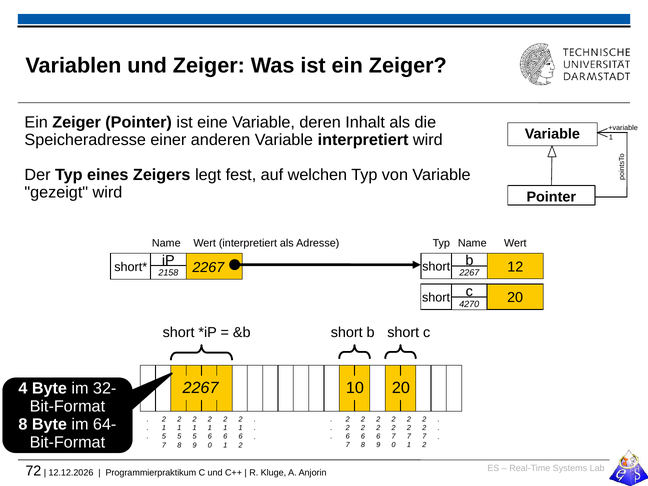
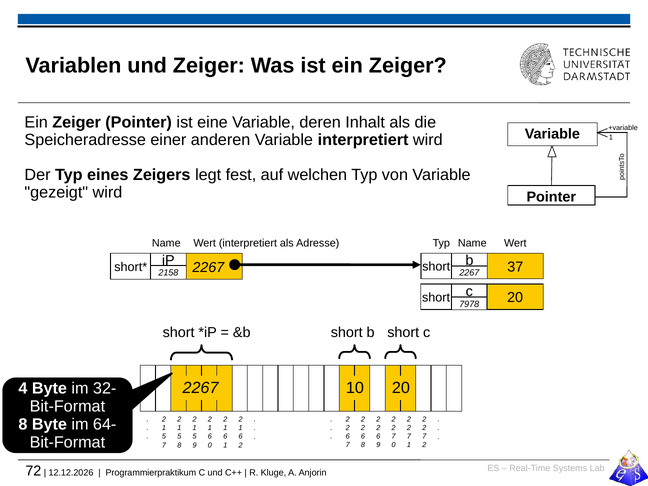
12: 12 -> 37
4270: 4270 -> 7978
